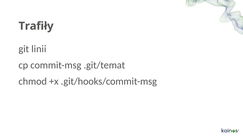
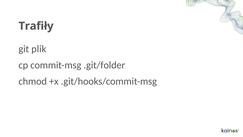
linii: linii -> plik
.git/temat: .git/temat -> .git/folder
